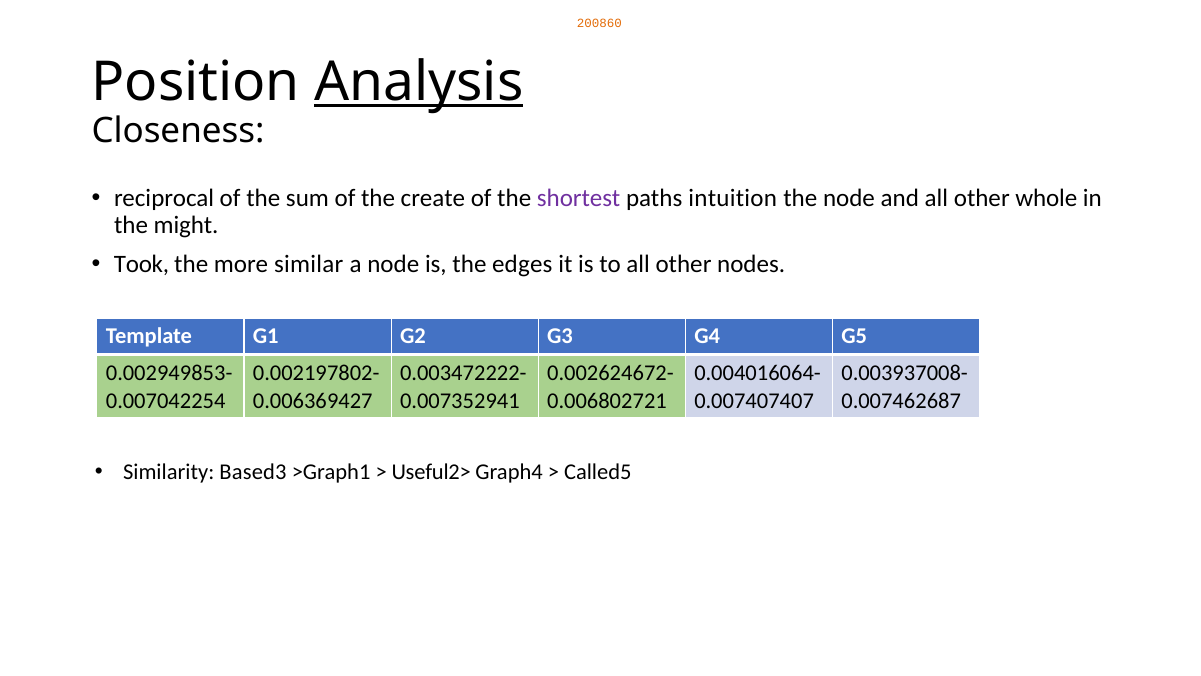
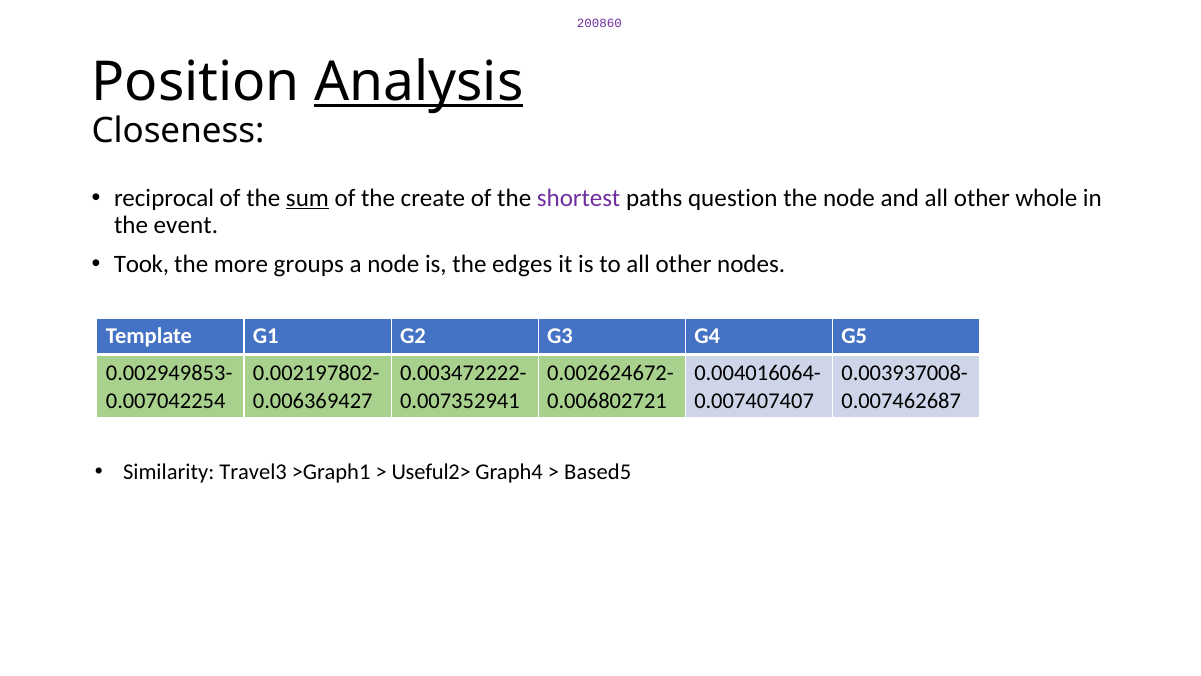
200860 colour: orange -> purple
sum underline: none -> present
intuition: intuition -> question
might: might -> event
similar: similar -> groups
Based3: Based3 -> Travel3
Called5: Called5 -> Based5
